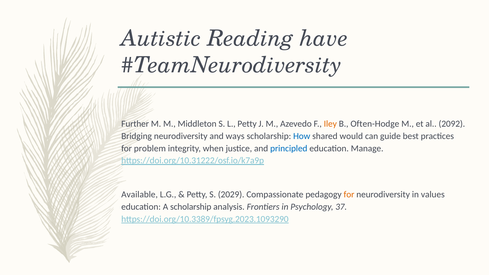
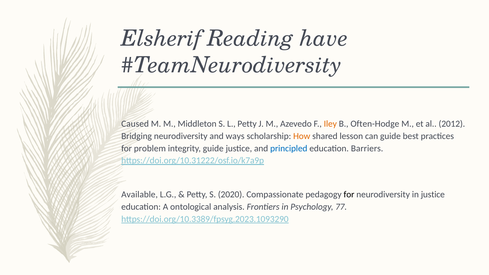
Autistic: Autistic -> Elsherif
Further: Further -> Caused
2092: 2092 -> 2012
How colour: blue -> orange
would: would -> lesson
integrity when: when -> guide
Manage: Manage -> Barriers
2029: 2029 -> 2020
for at (349, 195) colour: orange -> black
in values: values -> justice
A scholarship: scholarship -> ontological
37: 37 -> 77
